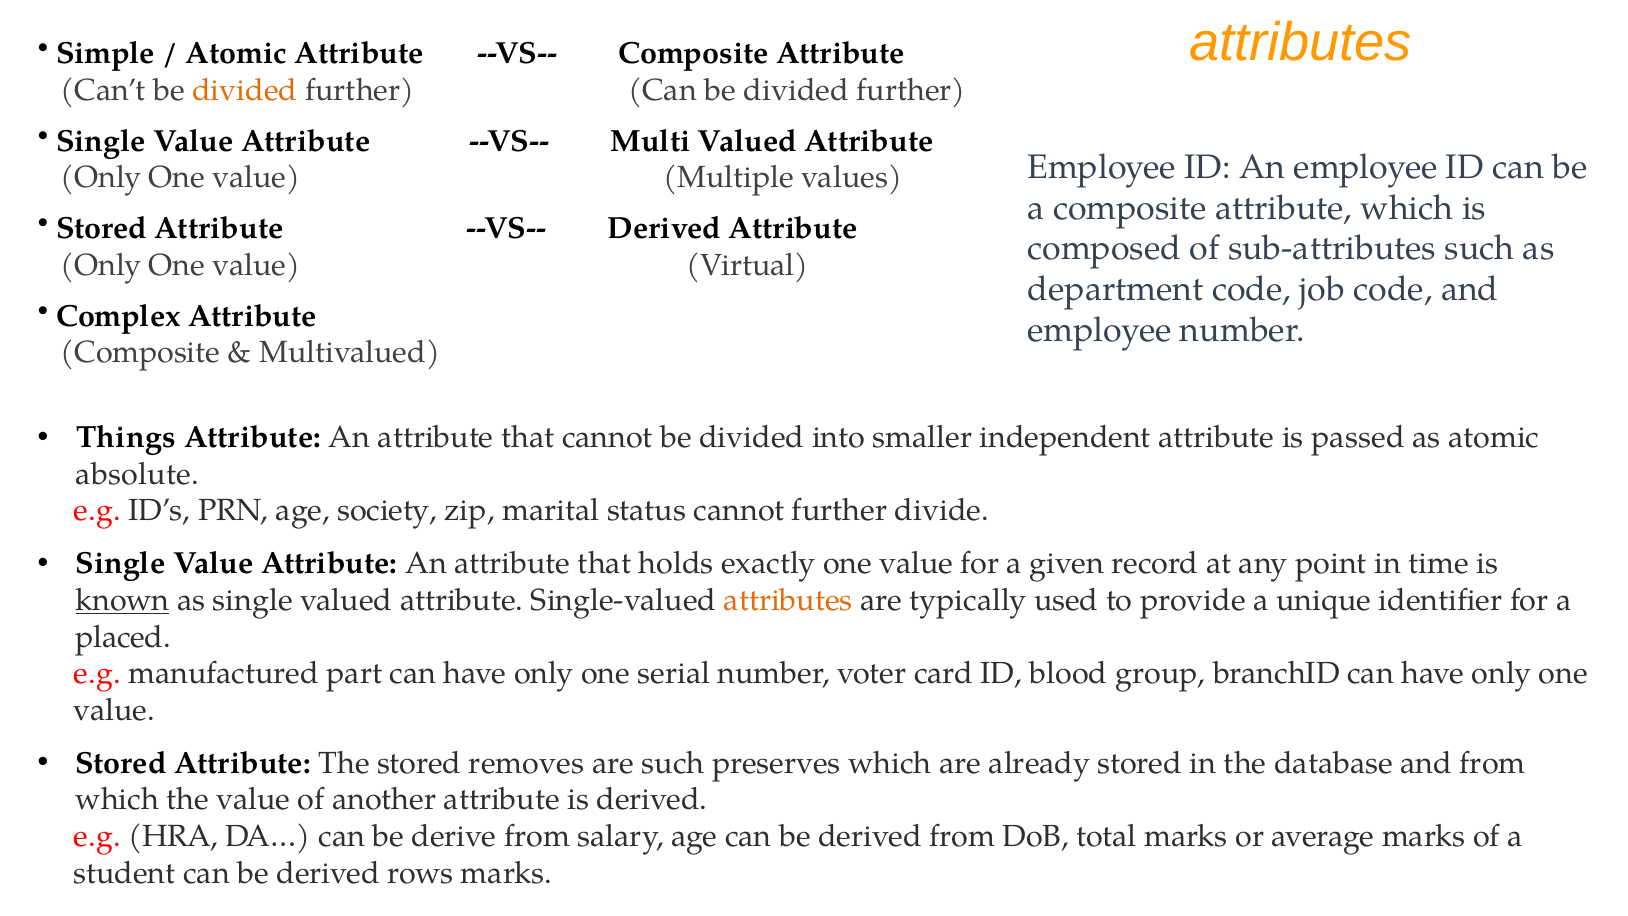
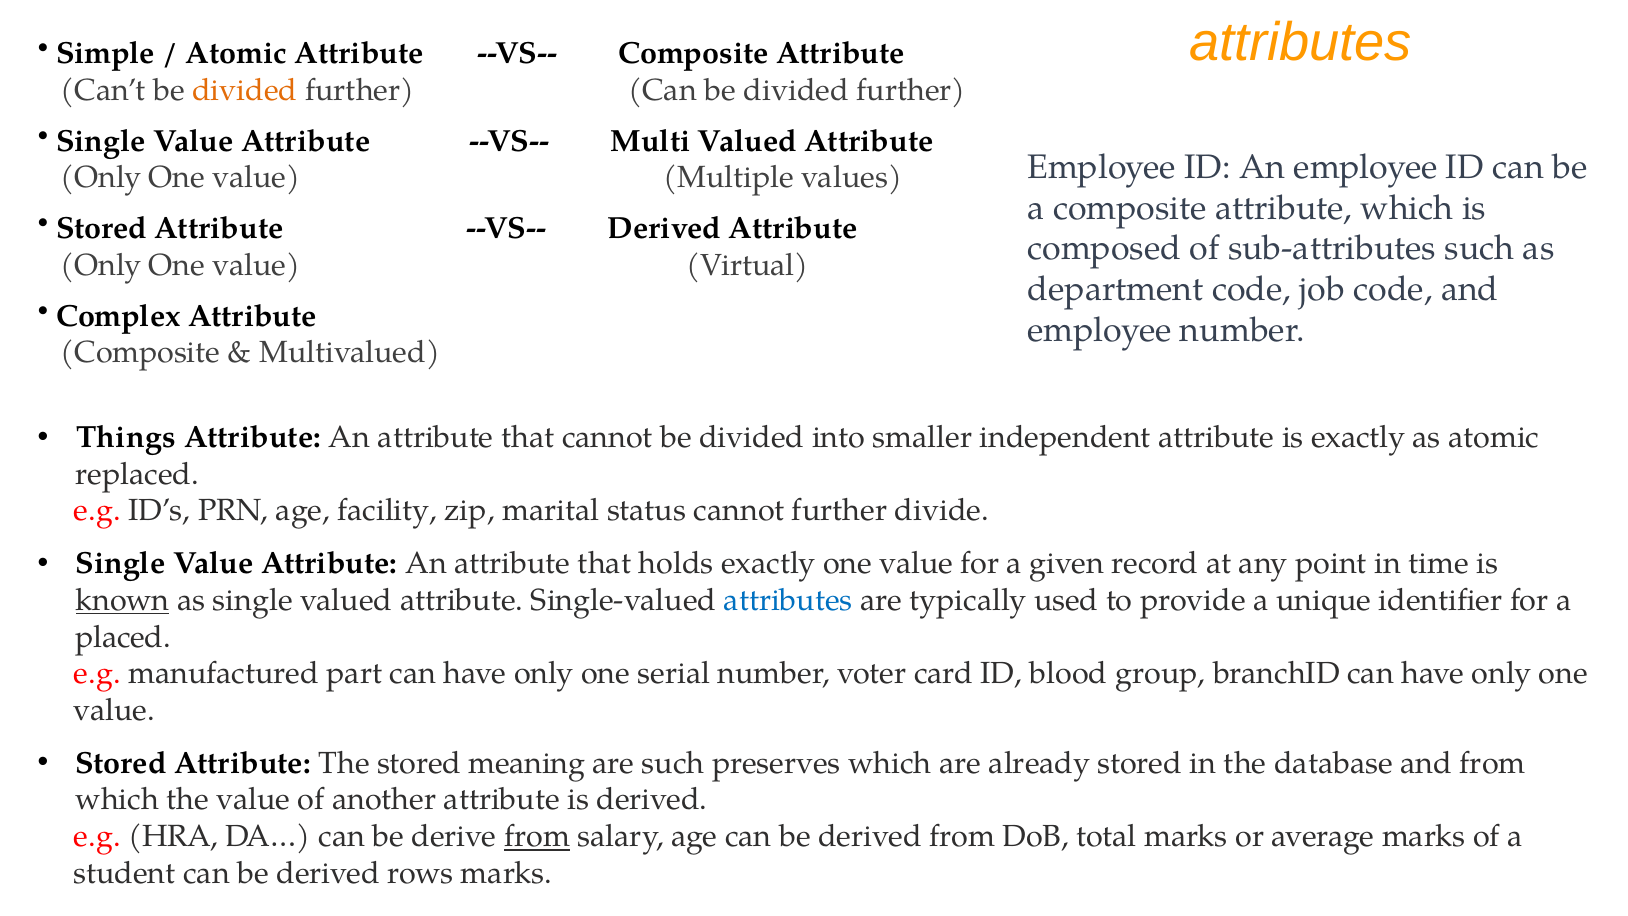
is passed: passed -> exactly
absolute: absolute -> replaced
society: society -> facility
attributes at (788, 600) colour: orange -> blue
removes: removes -> meaning
from at (537, 836) underline: none -> present
